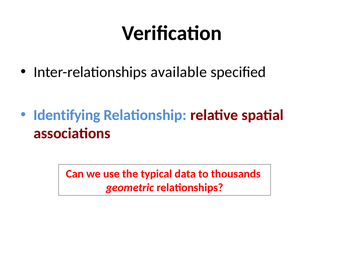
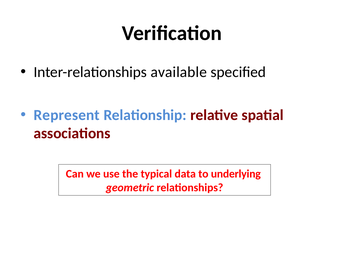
Identifying: Identifying -> Represent
thousands: thousands -> underlying
